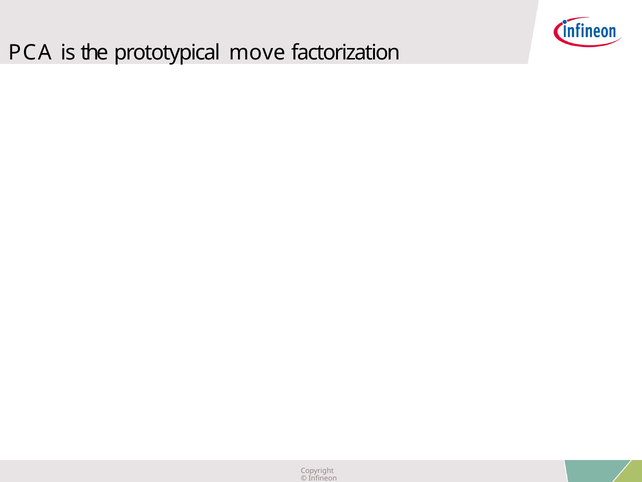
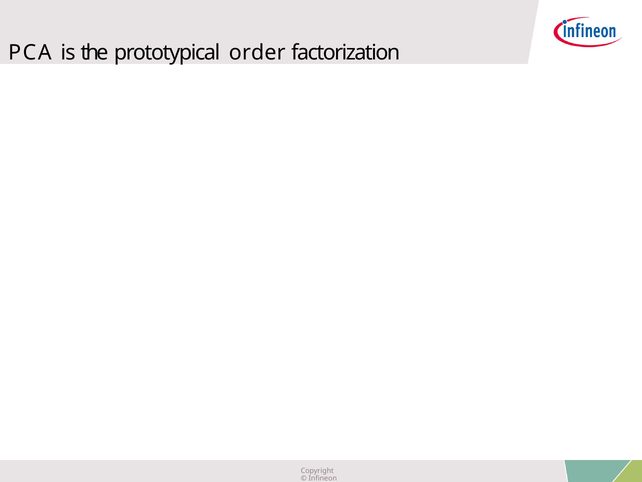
move: move -> order
